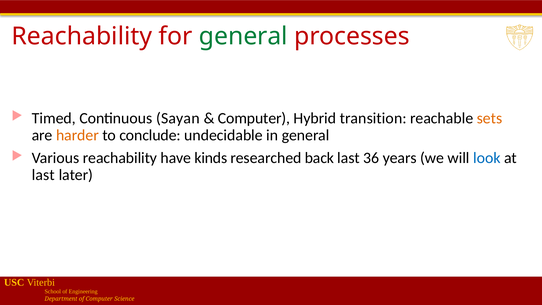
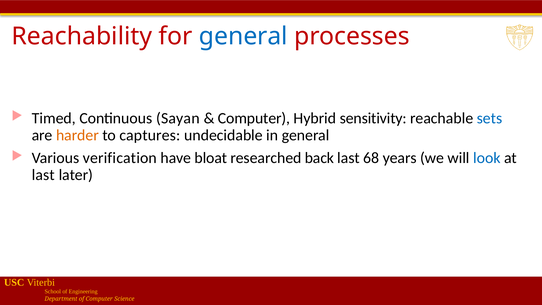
general at (243, 36) colour: green -> blue
transition: transition -> sensitivity
sets colour: orange -> blue
conclude: conclude -> captures
Various reachability: reachability -> verification
kinds: kinds -> bloat
36: 36 -> 68
